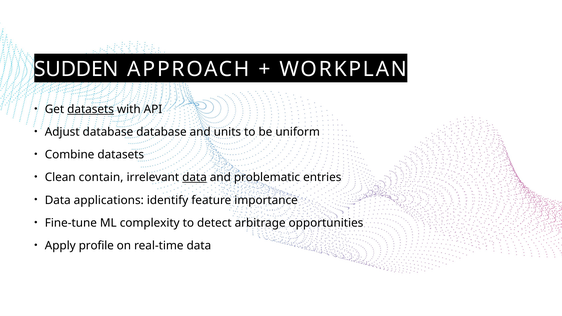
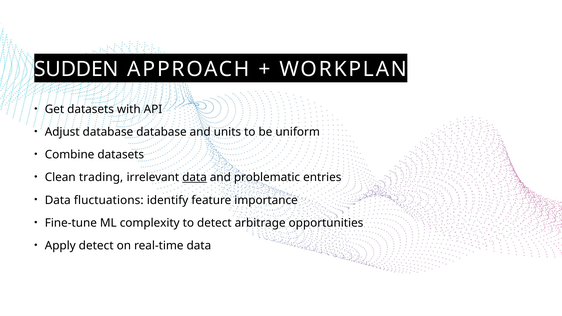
datasets at (91, 109) underline: present -> none
contain: contain -> trading
applications: applications -> fluctuations
Apply profile: profile -> detect
